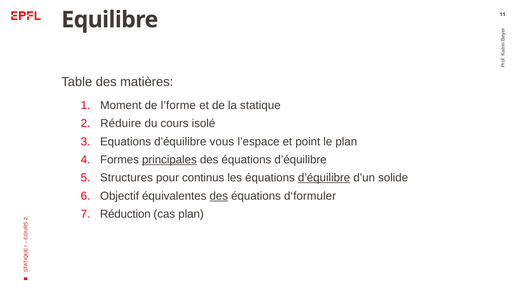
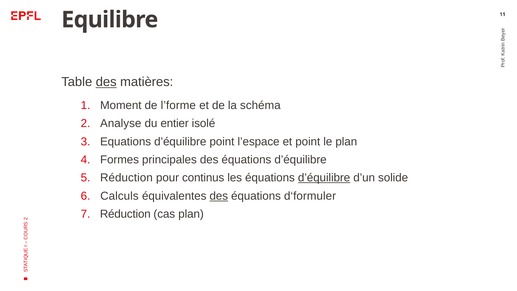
des at (106, 82) underline: none -> present
statique: statique -> schéma
Réduire: Réduire -> Analyse
cours: cours -> entier
d’équilibre vous: vous -> point
principales underline: present -> none
Structures at (126, 178): Structures -> Réduction
Objectif: Objectif -> Calculs
